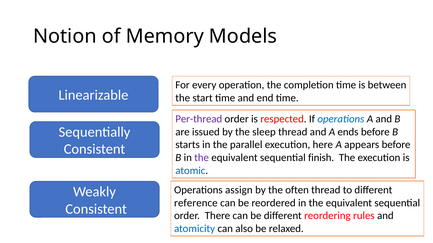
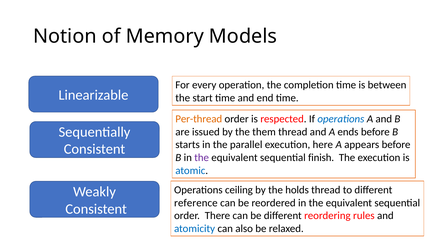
Per-thread colour: purple -> orange
sleep: sleep -> them
assign: assign -> ceiling
often: often -> holds
